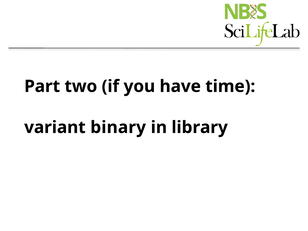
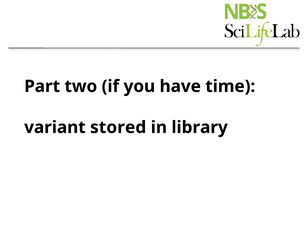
binary: binary -> stored
